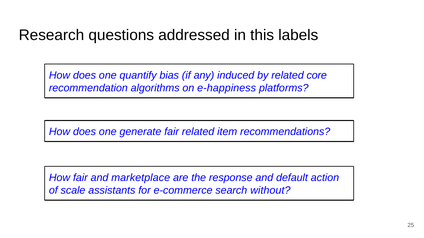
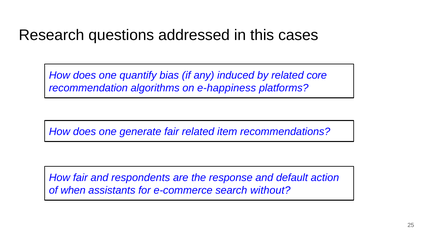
labels: labels -> cases
marketplace: marketplace -> respondents
scale: scale -> when
